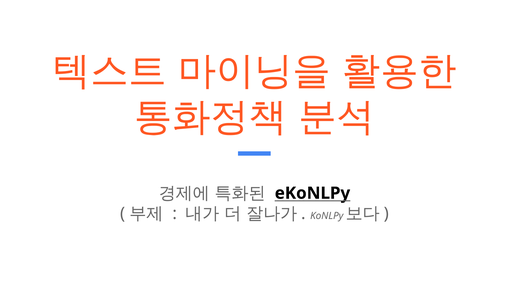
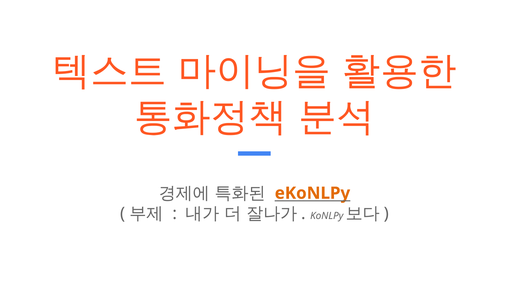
eKoNLPy colour: black -> orange
